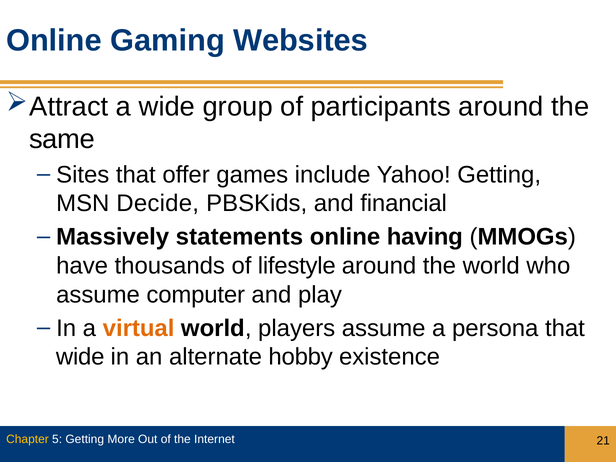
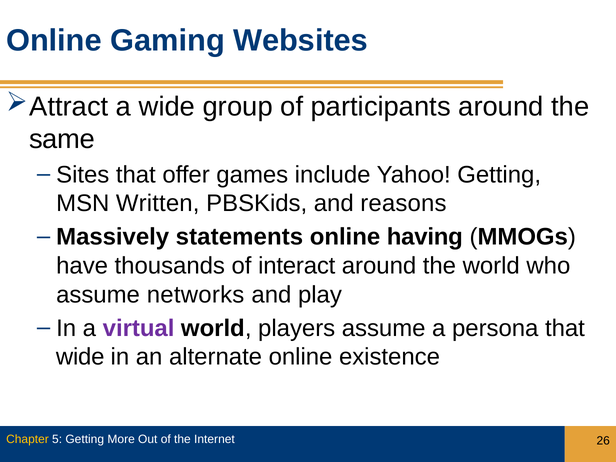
Decide: Decide -> Written
financial: financial -> reasons
lifestyle: lifestyle -> interact
computer: computer -> networks
virtual colour: orange -> purple
alternate hobby: hobby -> online
21: 21 -> 26
